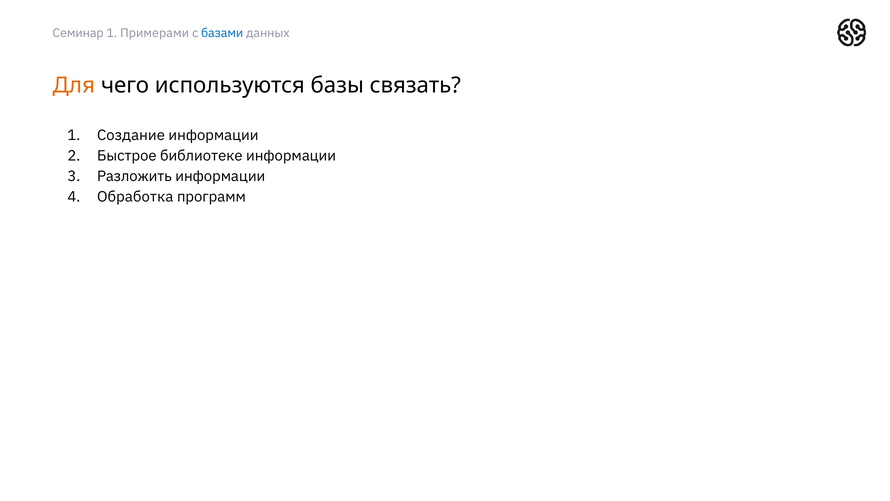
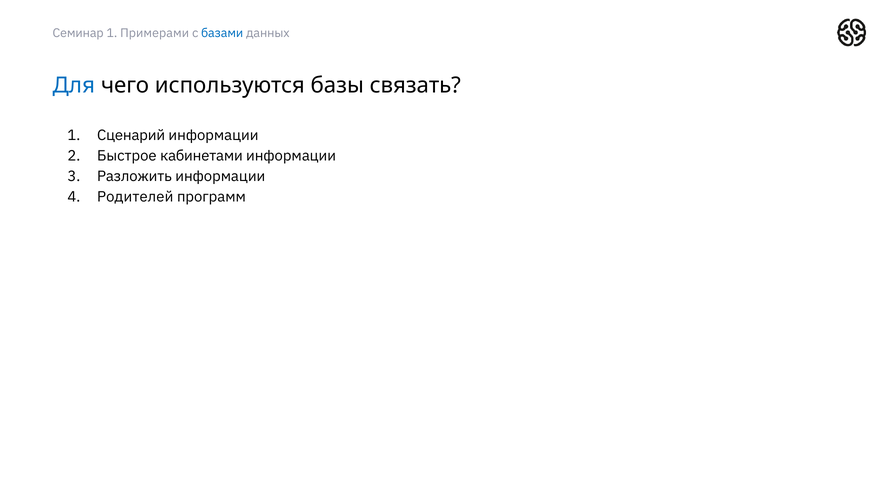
Для colour: orange -> blue
Создание: Создание -> Сценарий
библиотеке: библиотеке -> кабинетами
Обработка: Обработка -> Родителей
